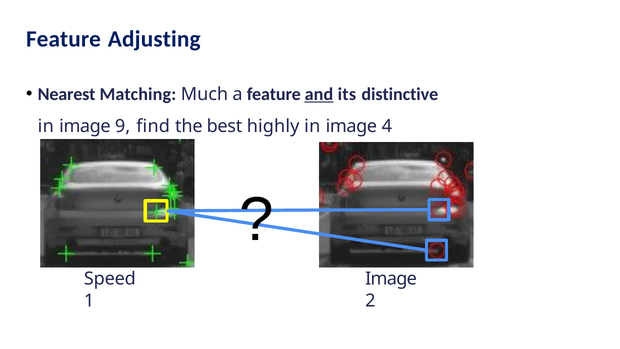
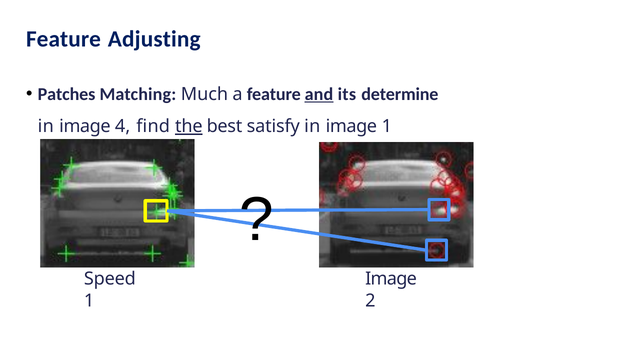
Nearest: Nearest -> Patches
distinctive: distinctive -> determine
9: 9 -> 4
the underline: none -> present
highly: highly -> satisfy
image 4: 4 -> 1
